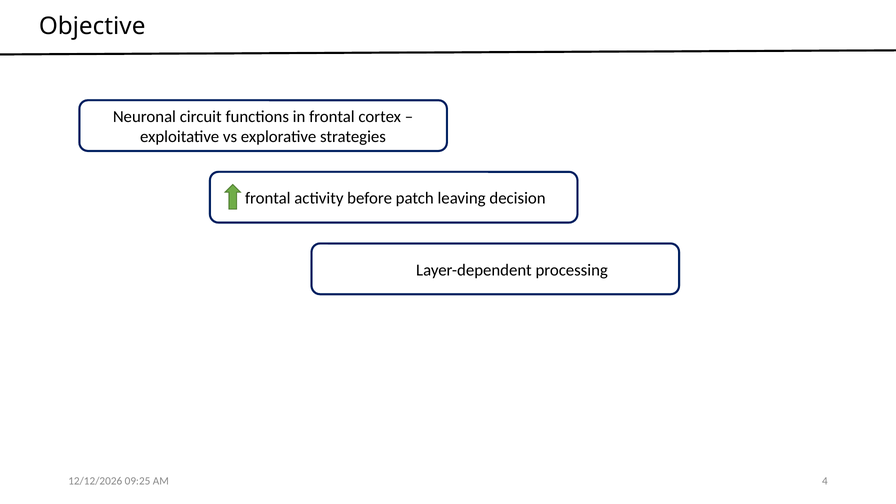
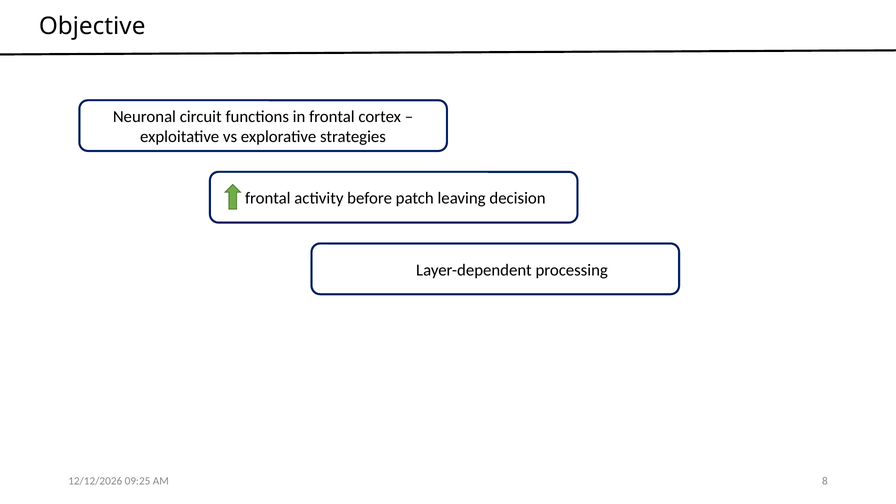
4: 4 -> 8
